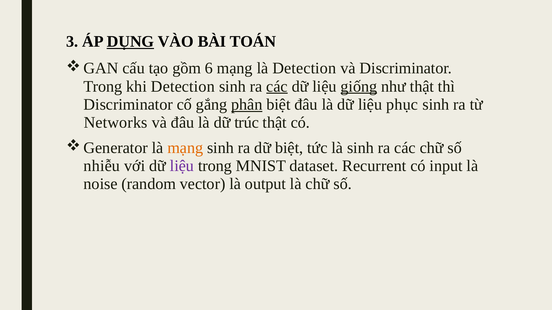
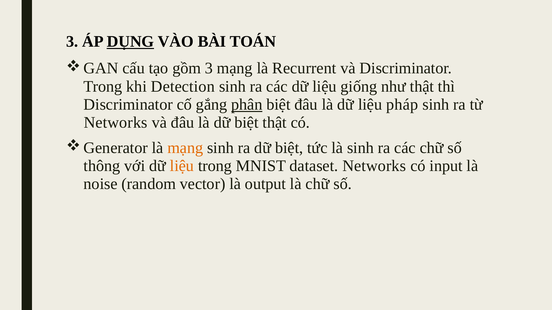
gồm 6: 6 -> 3
là Detection: Detection -> Recurrent
các at (277, 87) underline: present -> none
giống underline: present -> none
phục: phục -> pháp
là dữ trúc: trúc -> biệt
nhiễu: nhiễu -> thông
liệu at (182, 166) colour: purple -> orange
dataset Recurrent: Recurrent -> Networks
